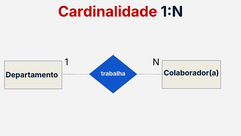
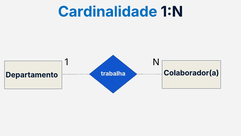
Cardinalidade colour: red -> blue
